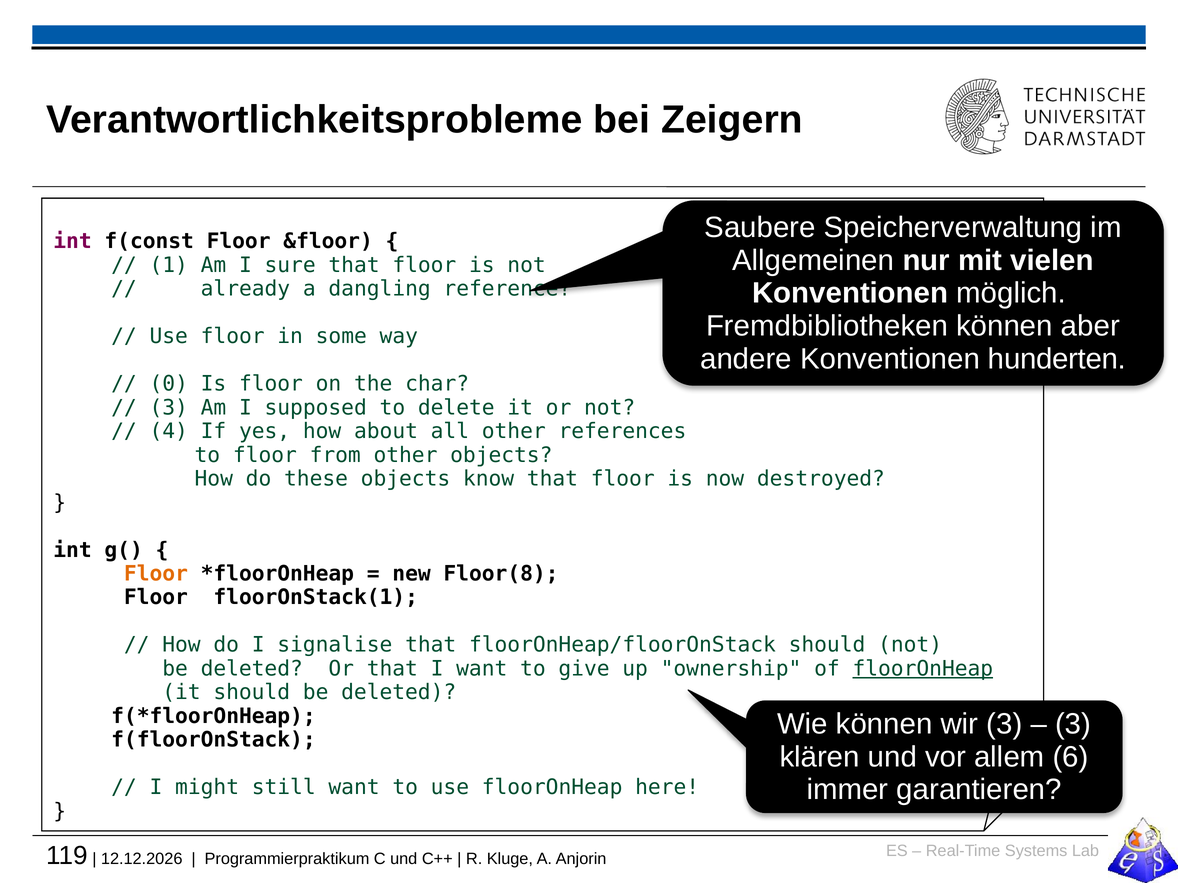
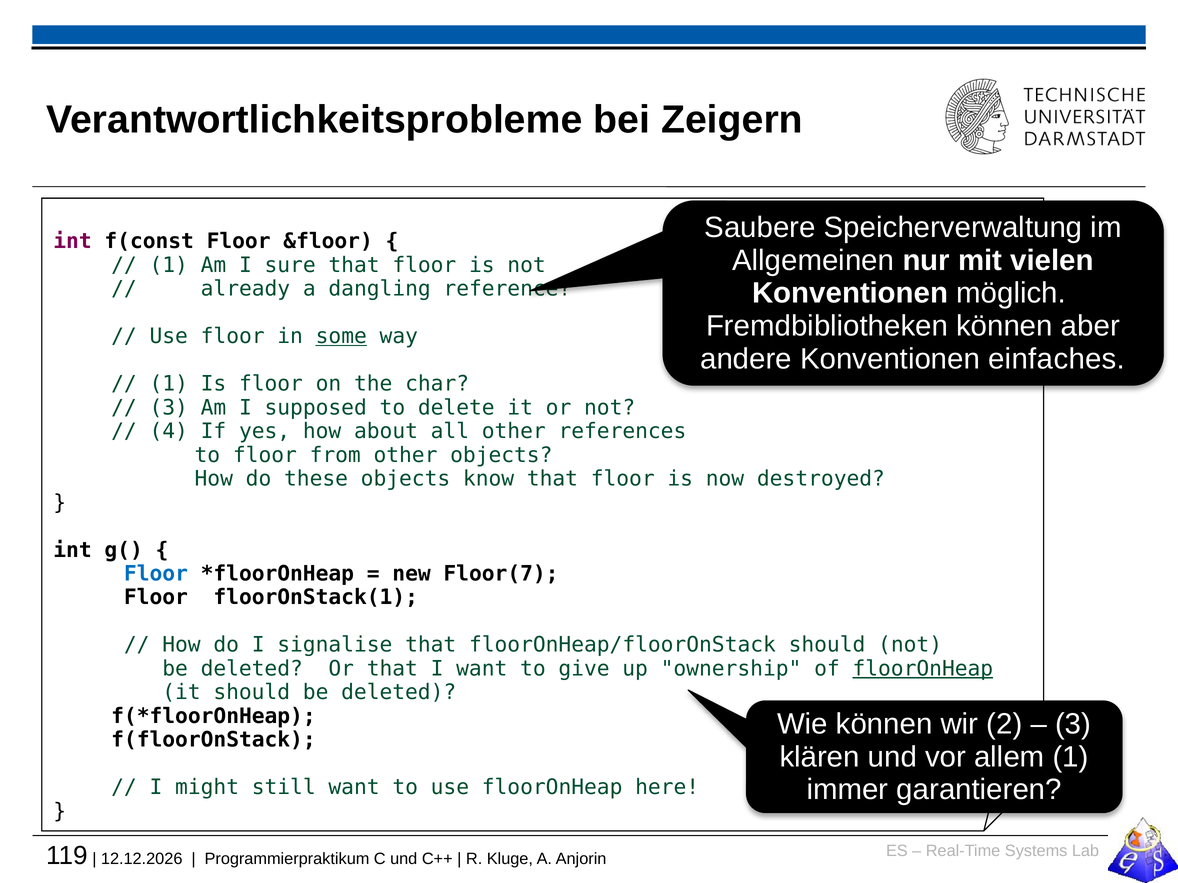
some underline: none -> present
hunderten: hunderten -> einfaches
0 at (169, 384): 0 -> 1
Floor at (156, 574) colour: orange -> blue
Floor(8: Floor(8 -> Floor(7
wir 3: 3 -> 2
allem 6: 6 -> 1
